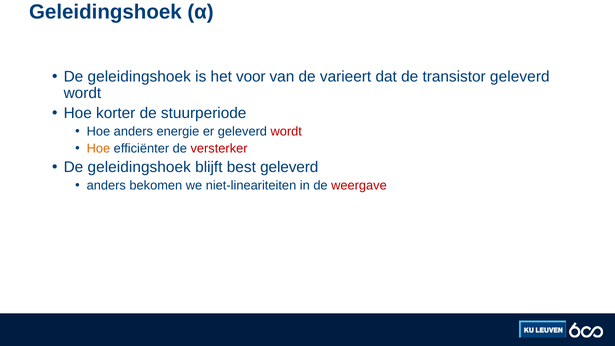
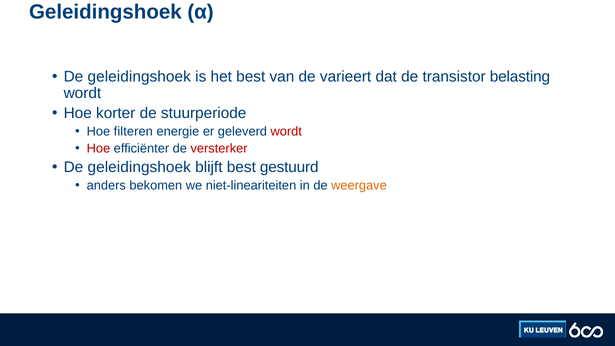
het voor: voor -> best
transistor geleverd: geleverd -> belasting
Hoe anders: anders -> filteren
Hoe at (98, 149) colour: orange -> red
best geleverd: geleverd -> gestuurd
weergave colour: red -> orange
